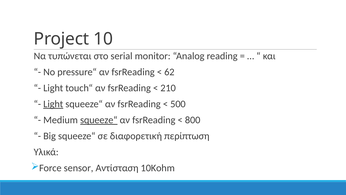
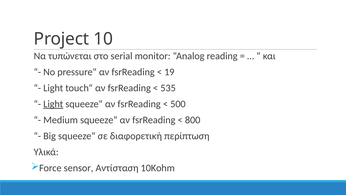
62: 62 -> 19
210: 210 -> 535
squeeze“ at (99, 120) underline: present -> none
